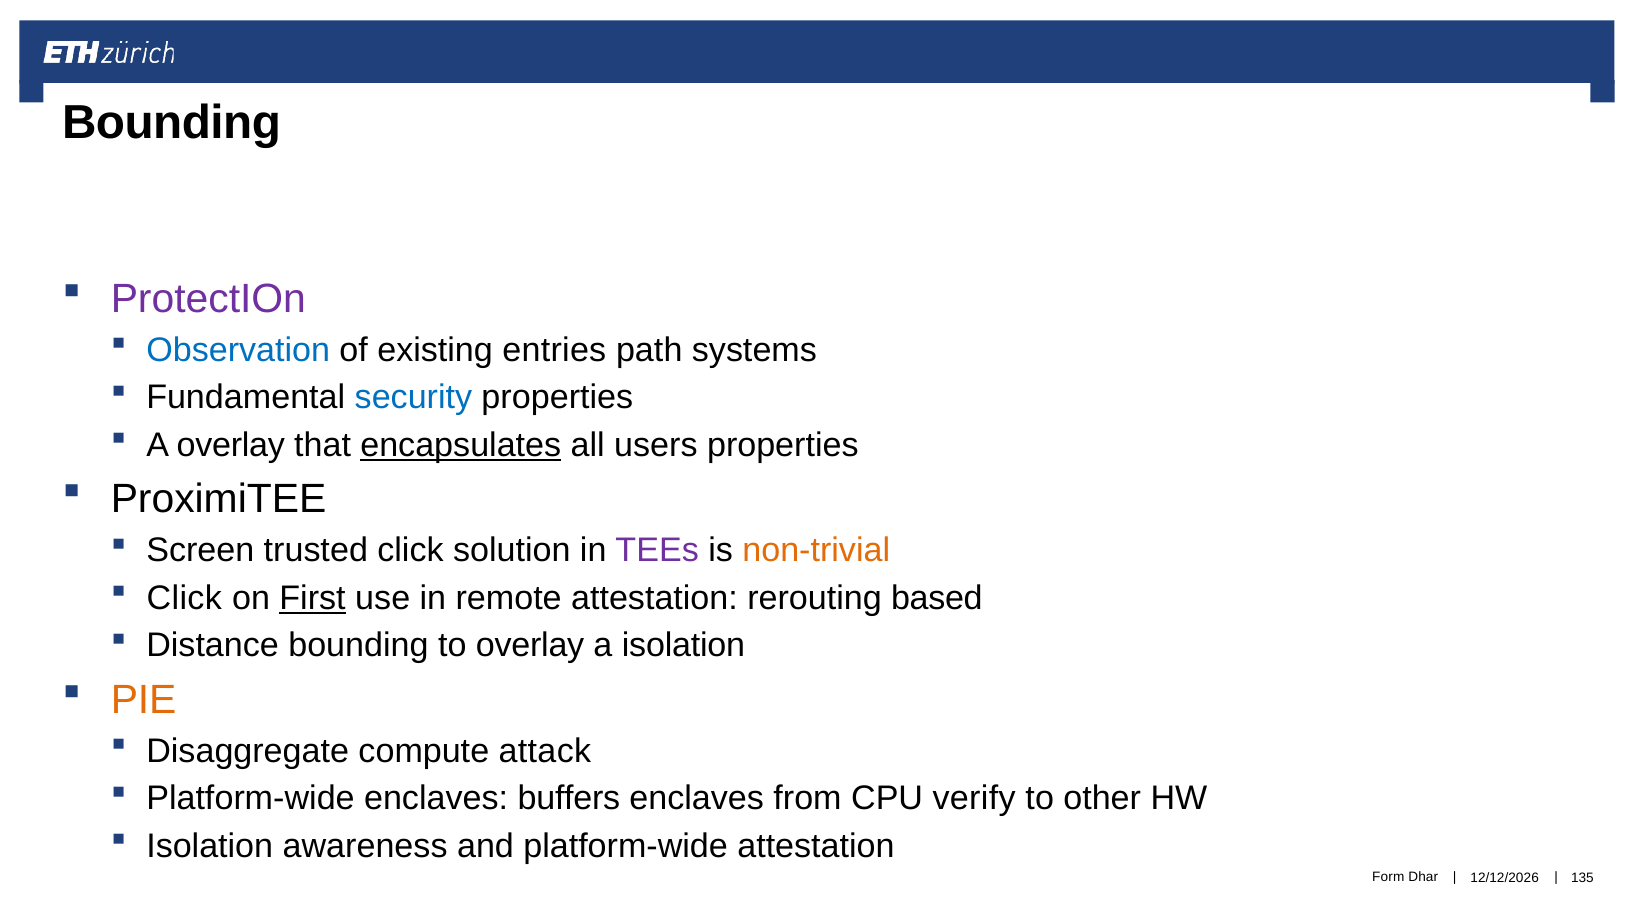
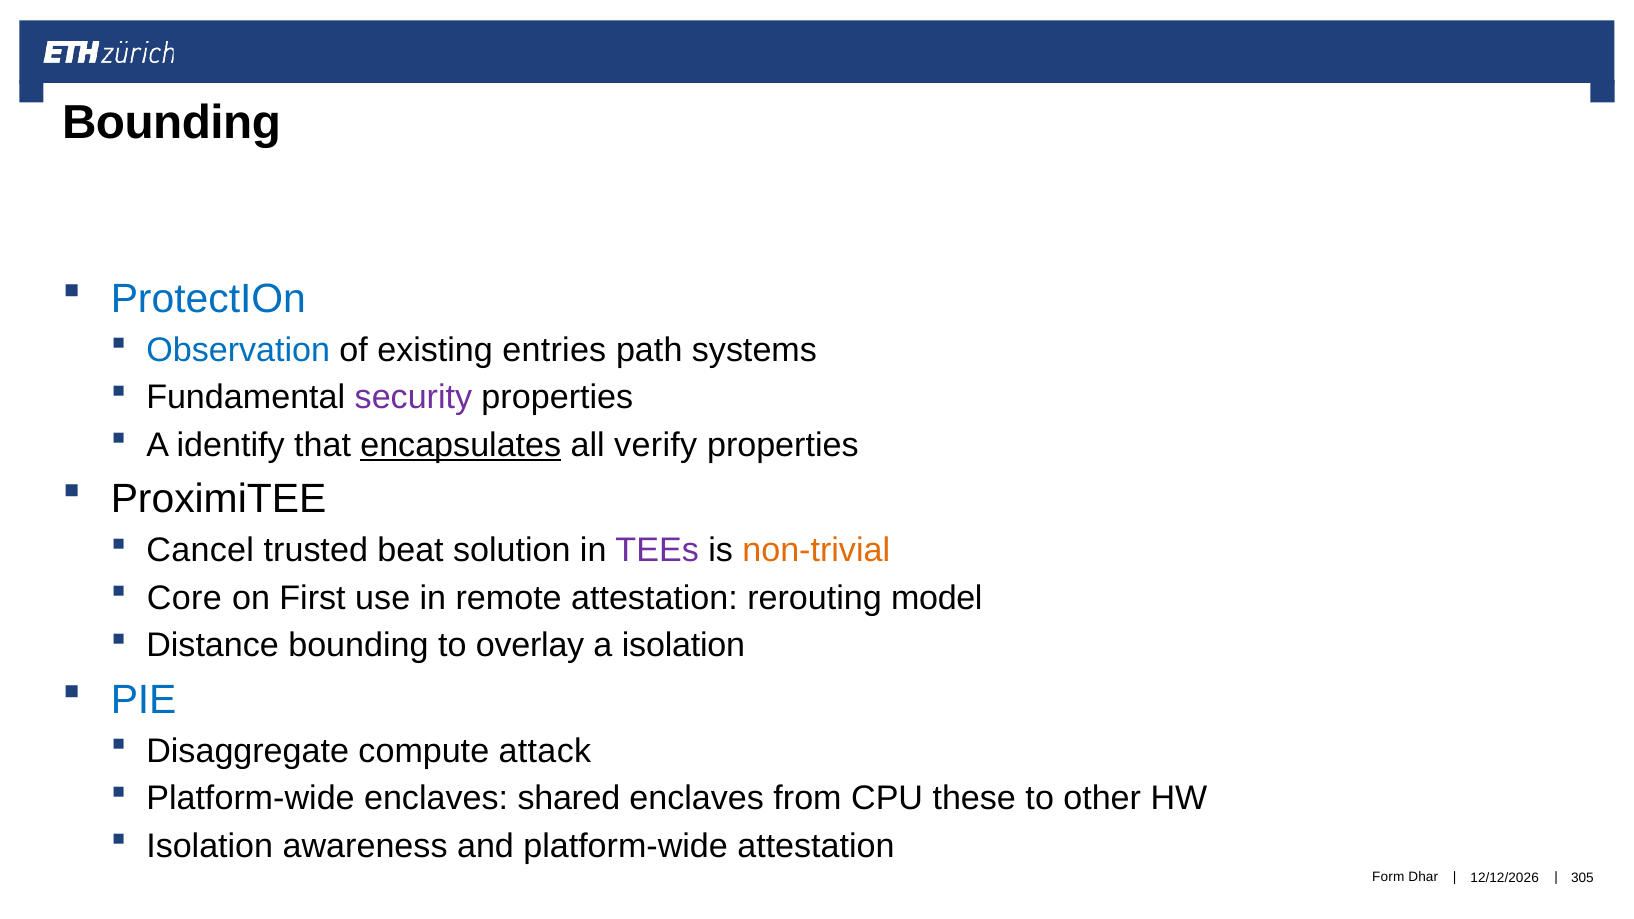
ProtectIOn colour: purple -> blue
security colour: blue -> purple
A overlay: overlay -> identify
users: users -> verify
Screen: Screen -> Cancel
trusted click: click -> beat
Click at (184, 598): Click -> Core
First underline: present -> none
based: based -> model
PIE colour: orange -> blue
buffers: buffers -> shared
verify: verify -> these
135: 135 -> 305
